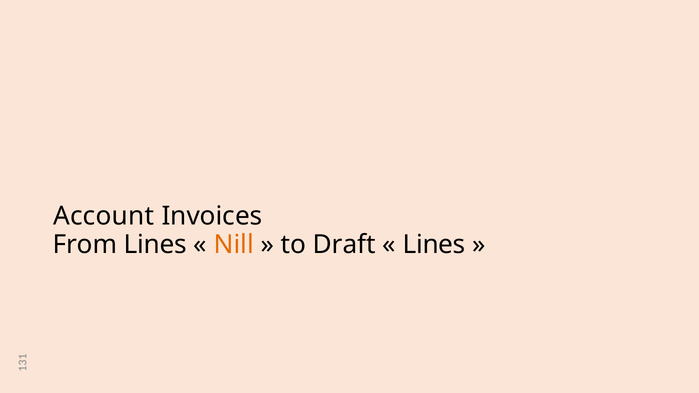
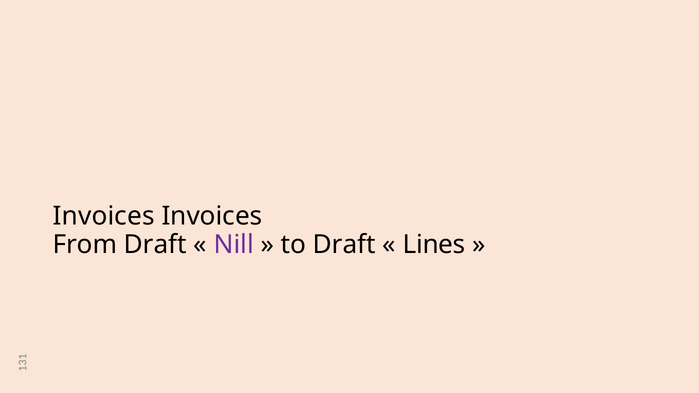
Account at (104, 216): Account -> Invoices
From Lines: Lines -> Draft
Nill colour: orange -> purple
